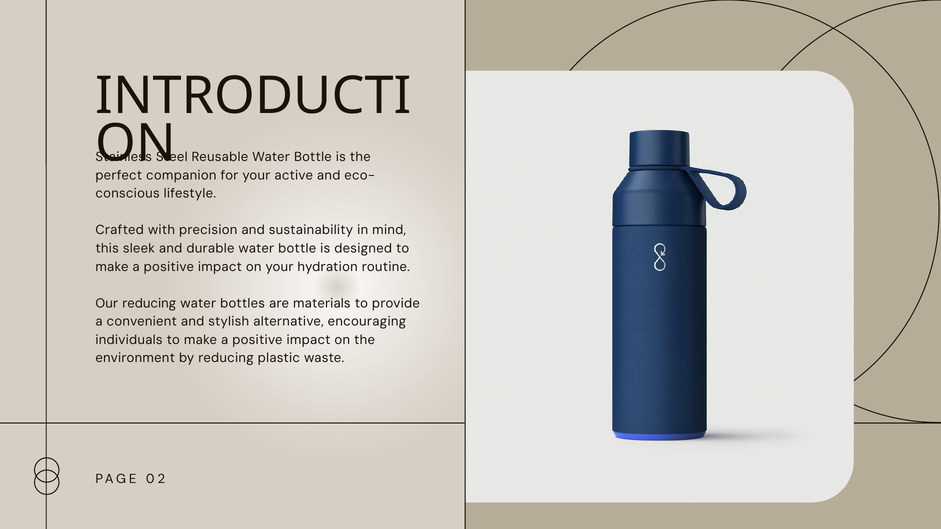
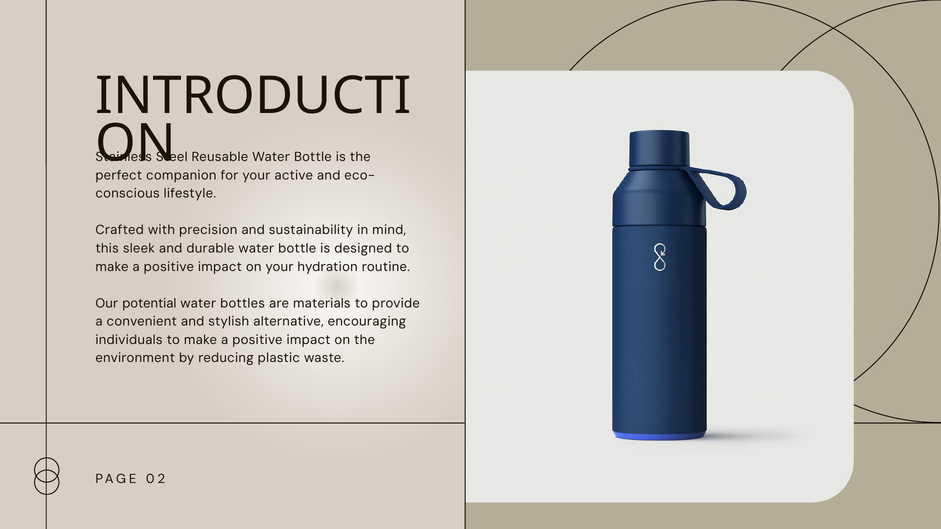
Our reducing: reducing -> potential
